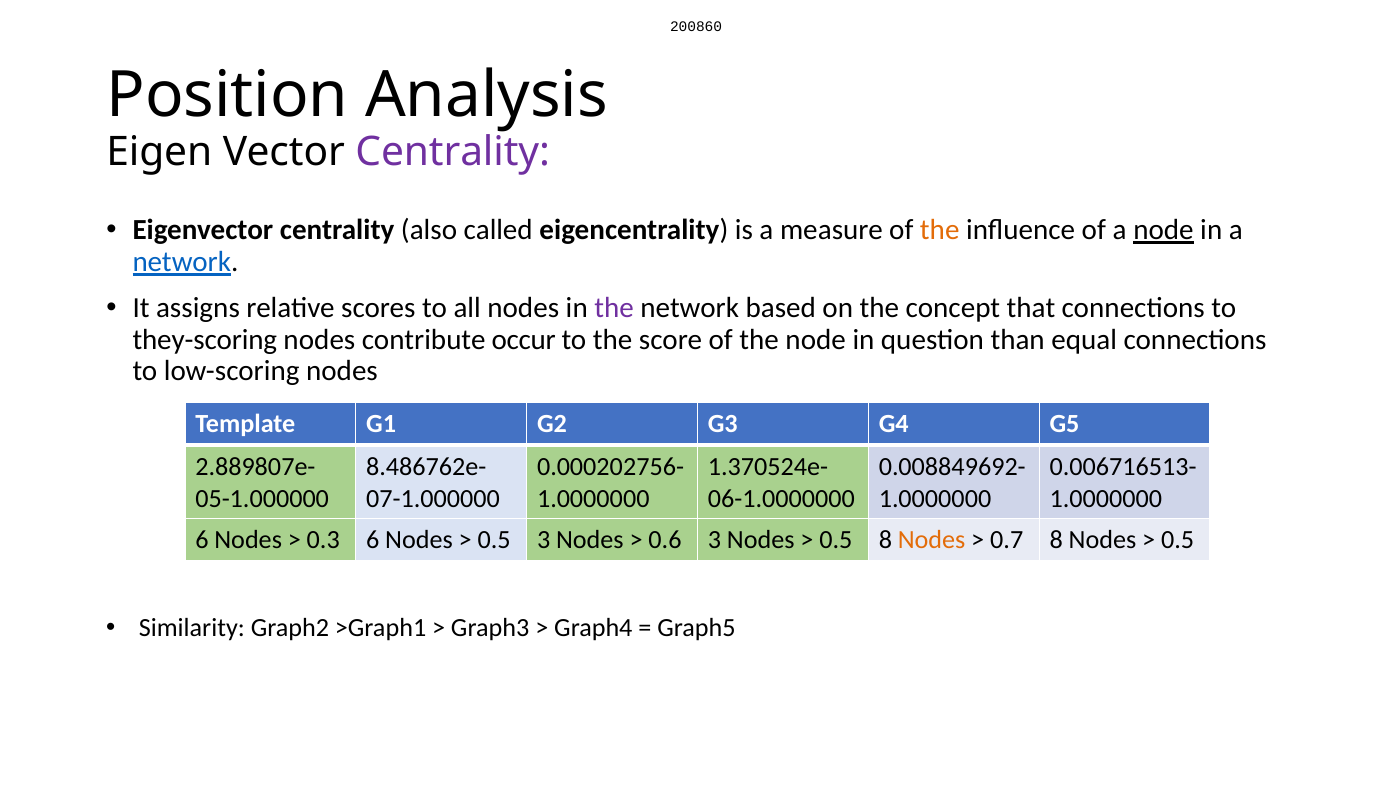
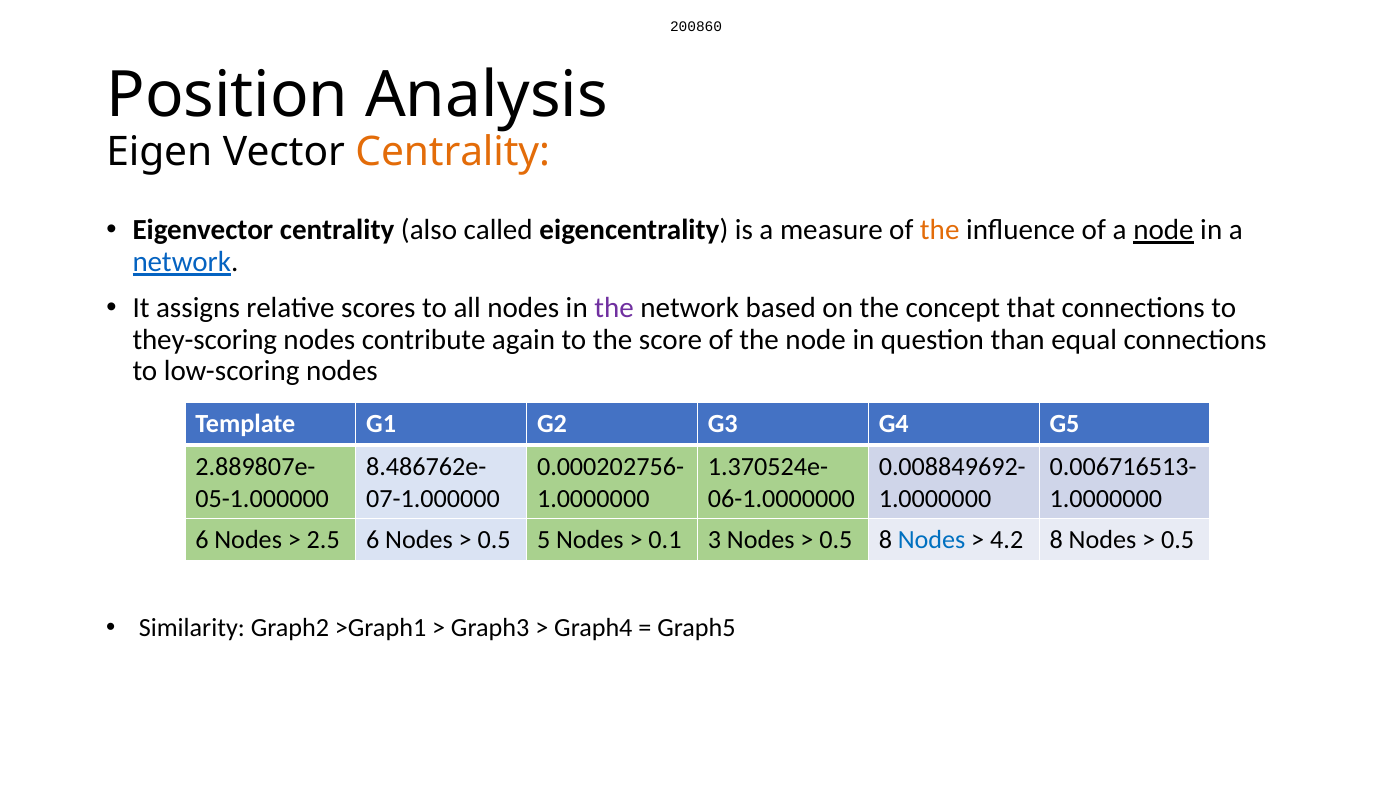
Centrality at (453, 152) colour: purple -> orange
occur: occur -> again
0.3: 0.3 -> 2.5
0.5 3: 3 -> 5
0.6: 0.6 -> 0.1
Nodes at (932, 540) colour: orange -> blue
0.7: 0.7 -> 4.2
